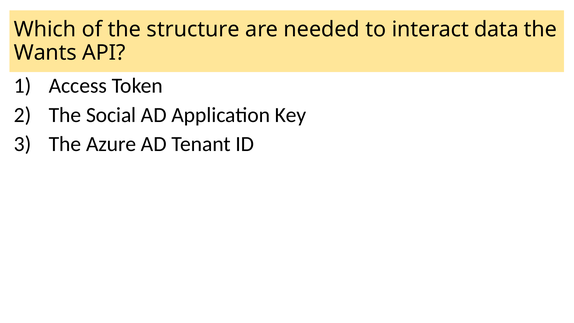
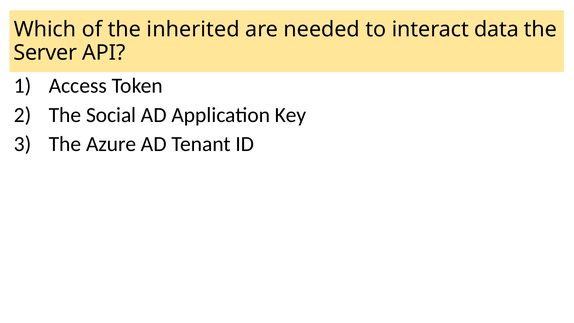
structure: structure -> inherited
Wants: Wants -> Server
